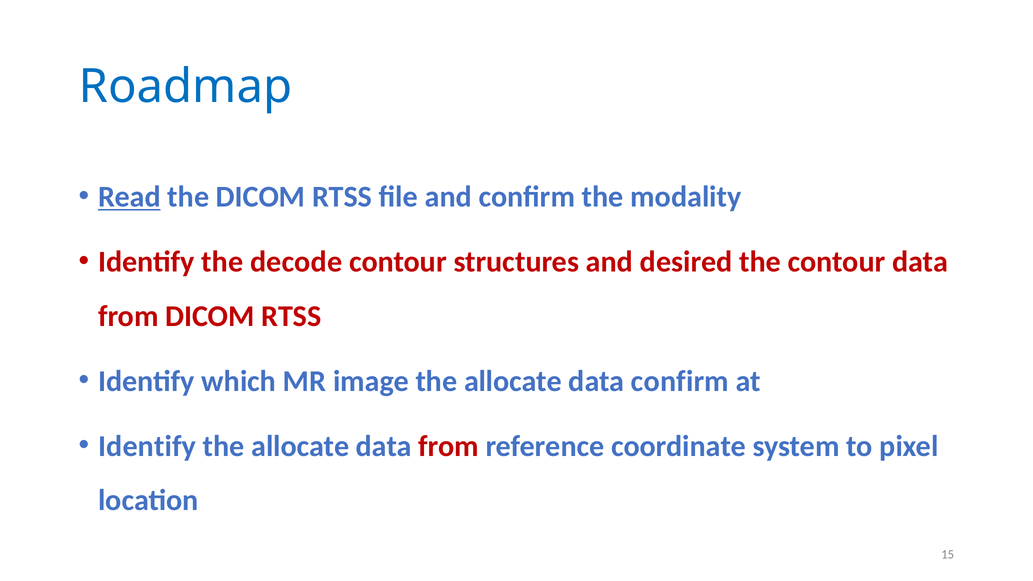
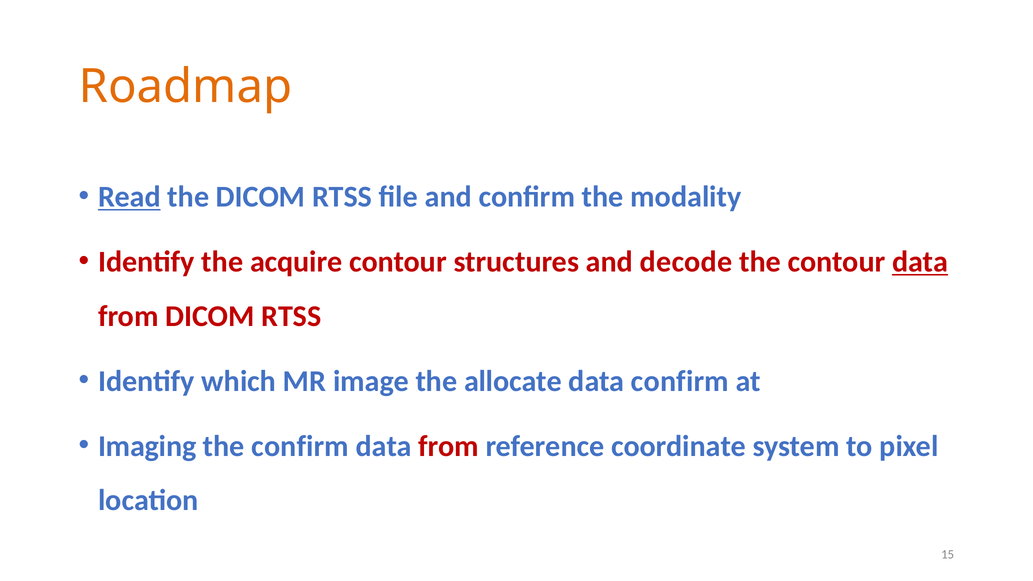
Roadmap colour: blue -> orange
decode: decode -> acquire
desired: desired -> decode
data at (920, 262) underline: none -> present
Identify at (147, 446): Identify -> Imaging
allocate at (300, 446): allocate -> confirm
